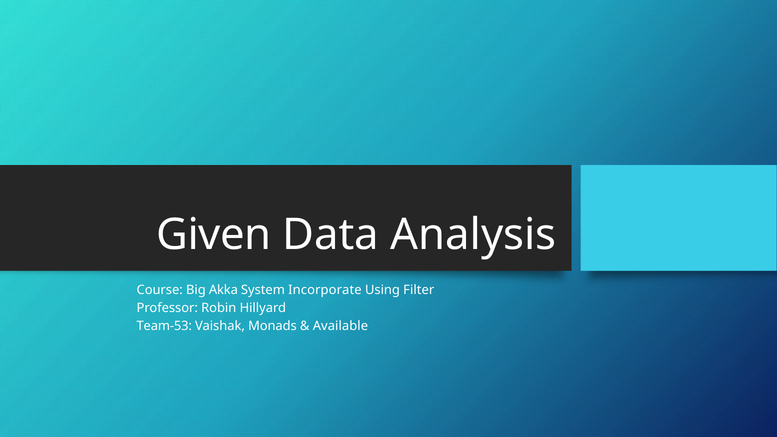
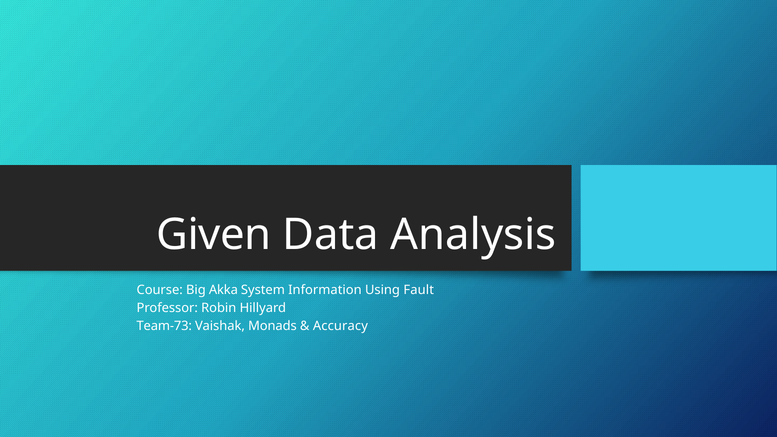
Incorporate: Incorporate -> Information
Filter: Filter -> Fault
Team-53: Team-53 -> Team-73
Available: Available -> Accuracy
